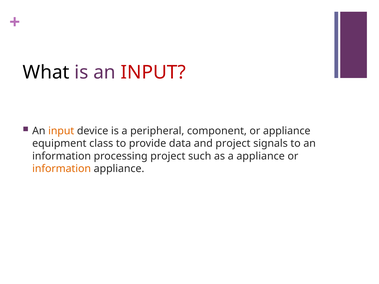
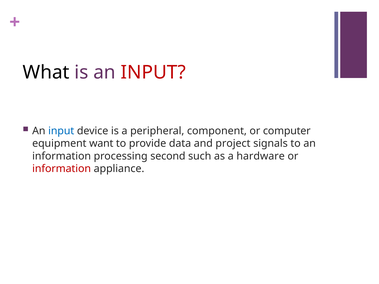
input at (61, 131) colour: orange -> blue
or appliance: appliance -> computer
class: class -> want
processing project: project -> second
a appliance: appliance -> hardware
information at (62, 169) colour: orange -> red
